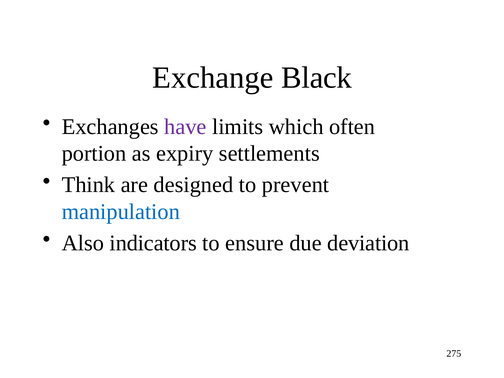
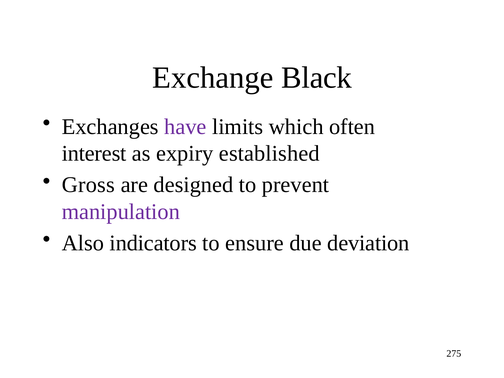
portion: portion -> interest
settlements: settlements -> established
Think: Think -> Gross
manipulation colour: blue -> purple
